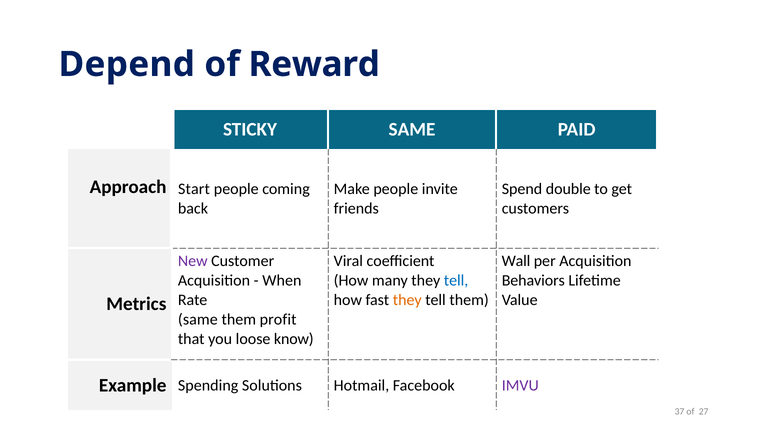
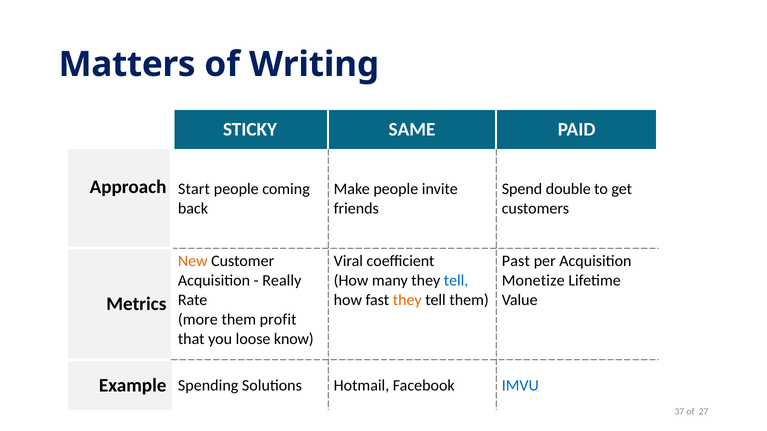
Depend: Depend -> Matters
Reward: Reward -> Writing
New colour: purple -> orange
Wall: Wall -> Past
When: When -> Really
Behaviors: Behaviors -> Monetize
same at (198, 320): same -> more
IMVU colour: purple -> blue
